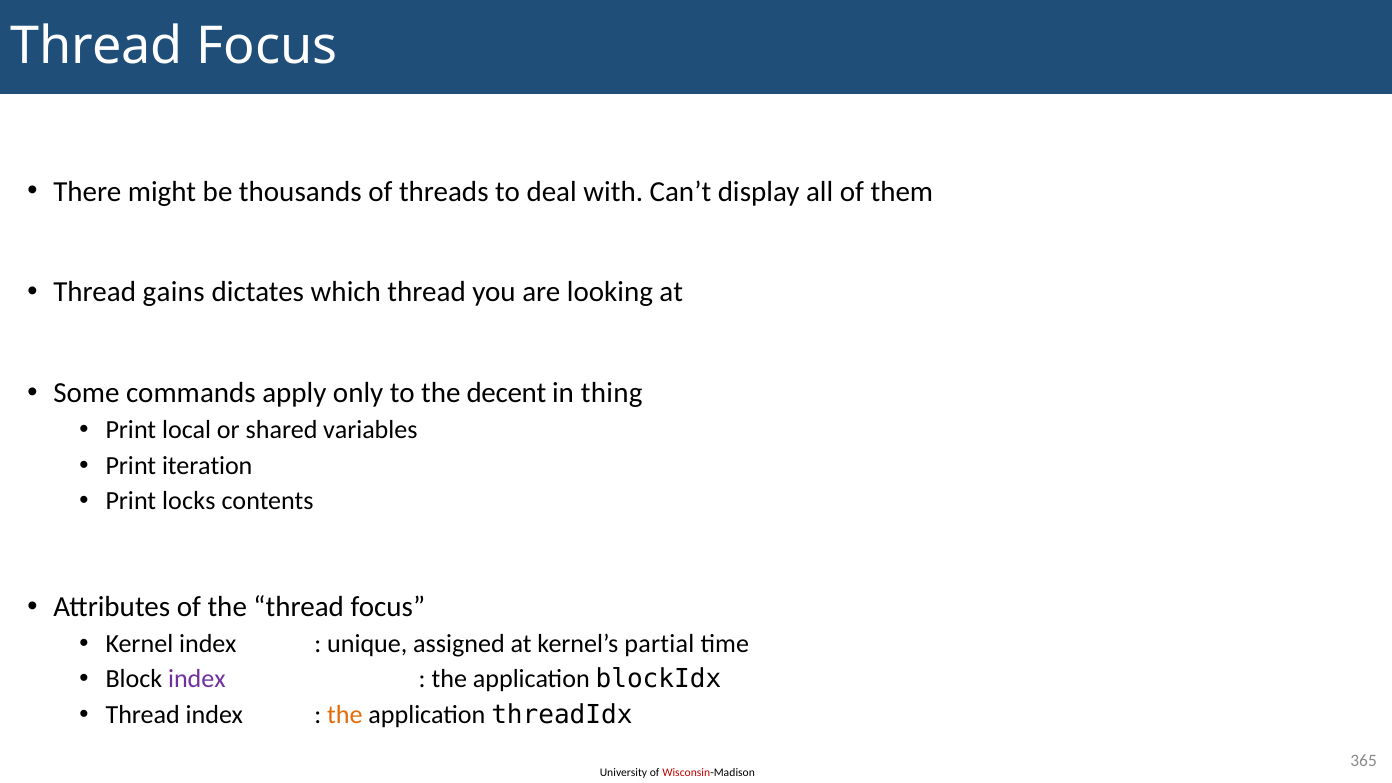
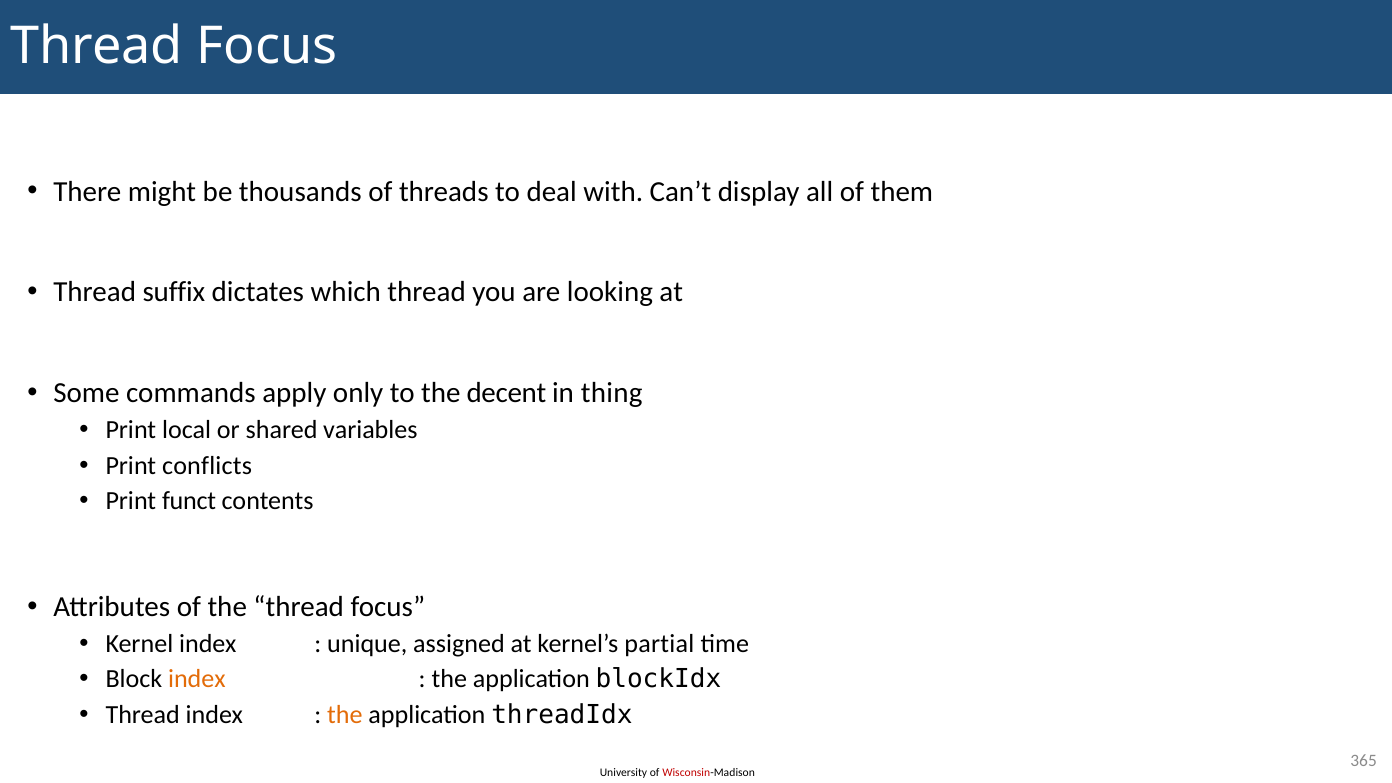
gains: gains -> suffix
iteration: iteration -> conflicts
locks: locks -> funct
index at (197, 679) colour: purple -> orange
